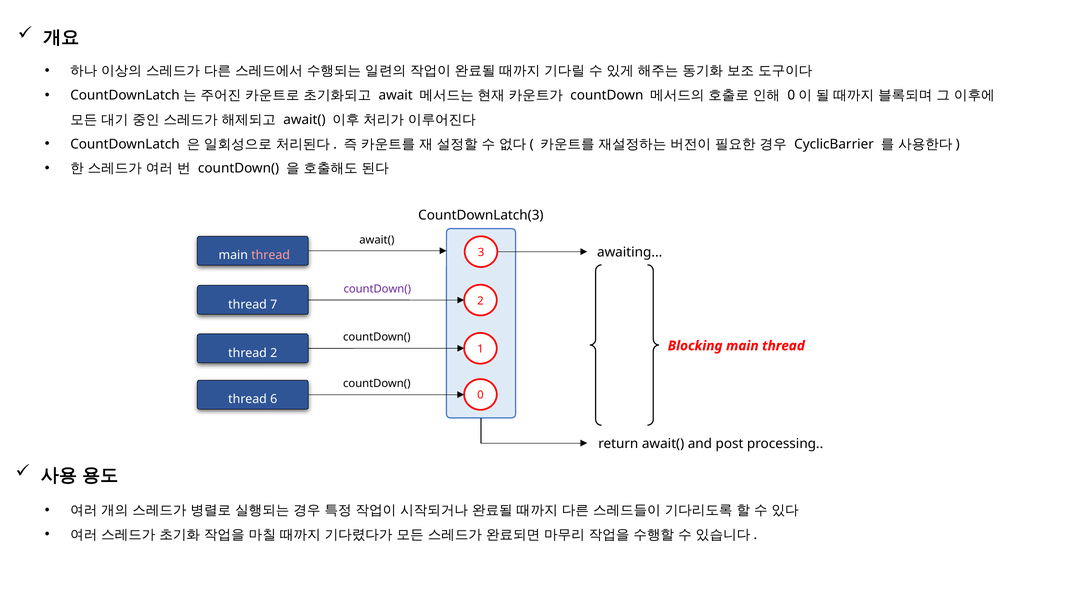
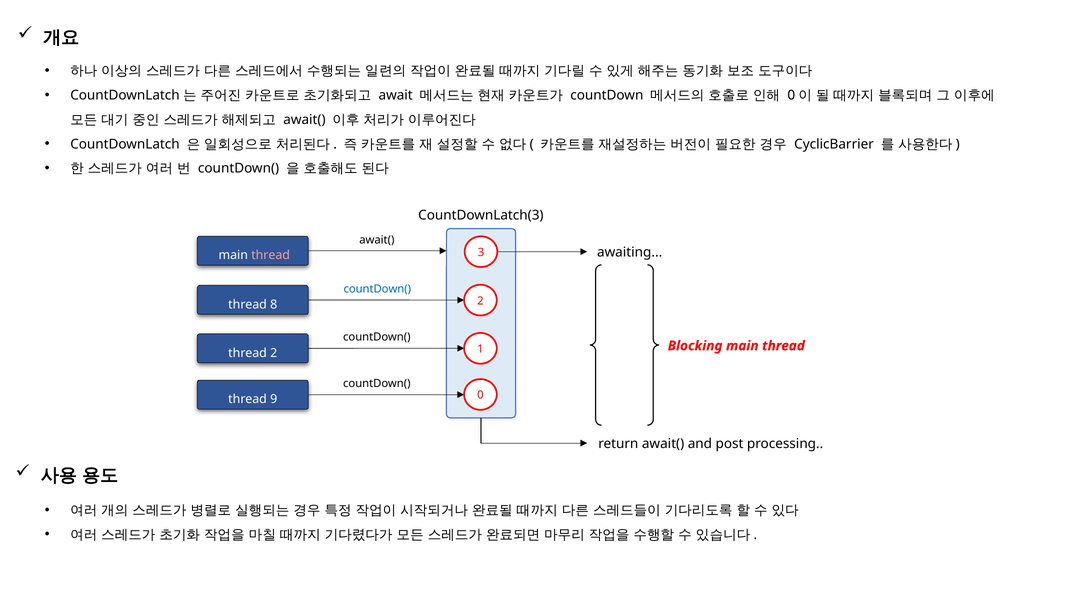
countDown( at (377, 289) colour: purple -> blue
7: 7 -> 8
6: 6 -> 9
